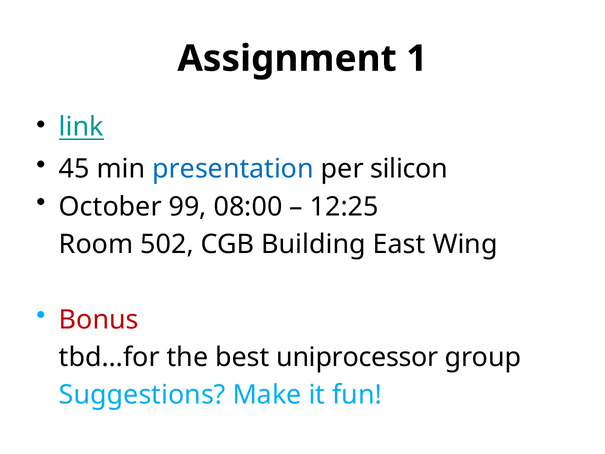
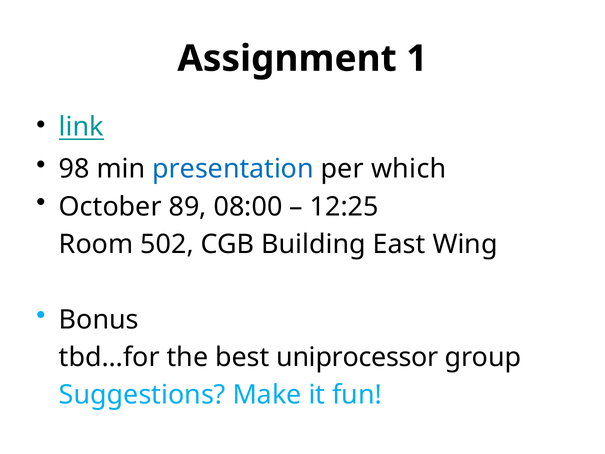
45: 45 -> 98
silicon: silicon -> which
99: 99 -> 89
Bonus colour: red -> black
